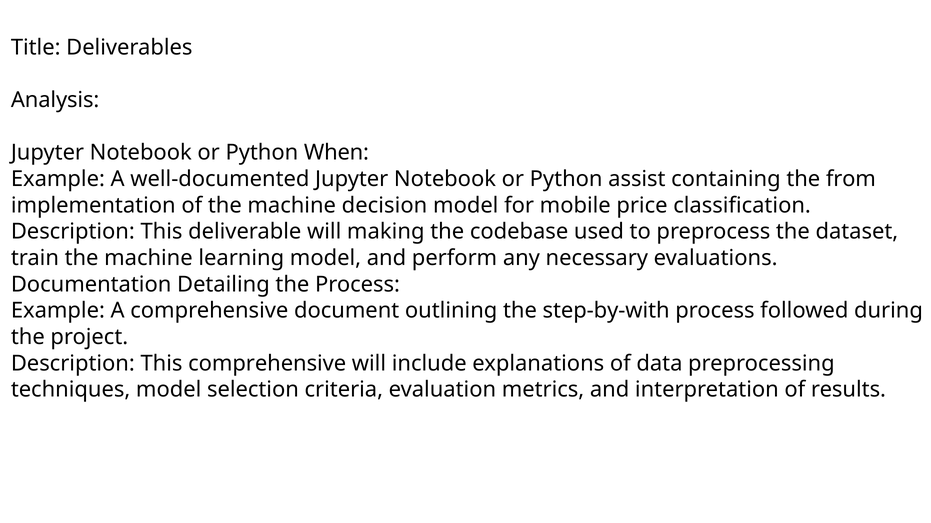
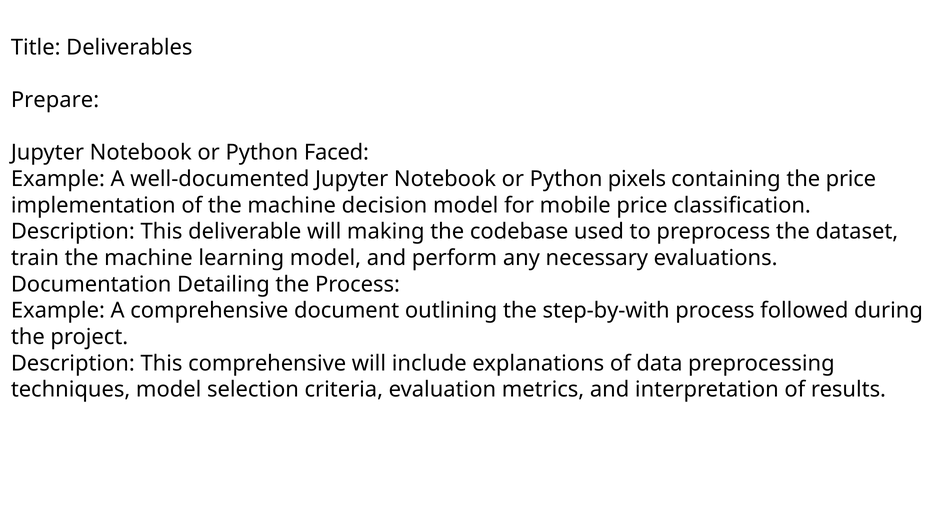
Analysis: Analysis -> Prepare
When: When -> Faced
assist: assist -> pixels
the from: from -> price
